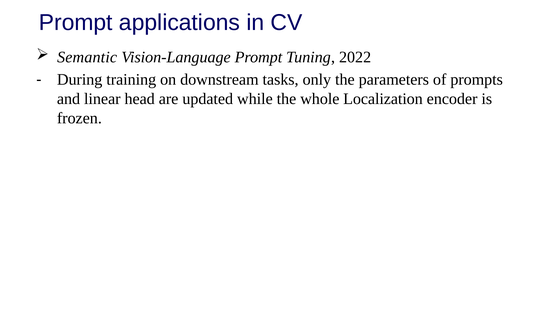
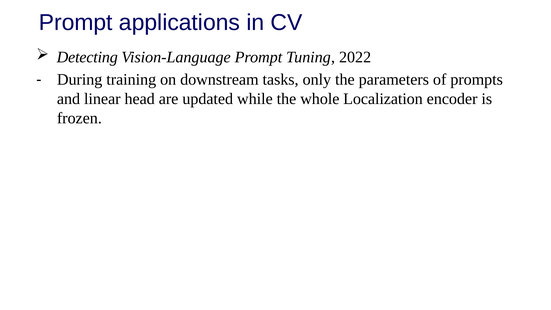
Semantic: Semantic -> Detecting
